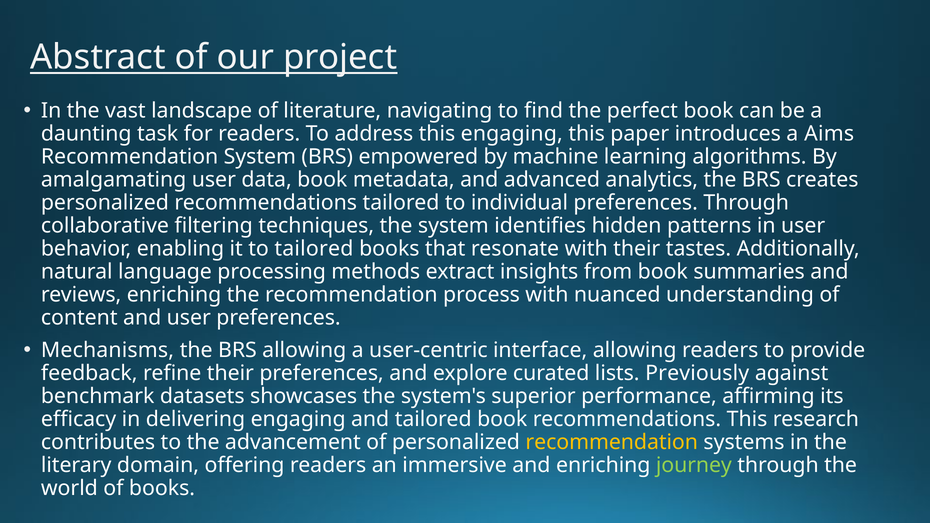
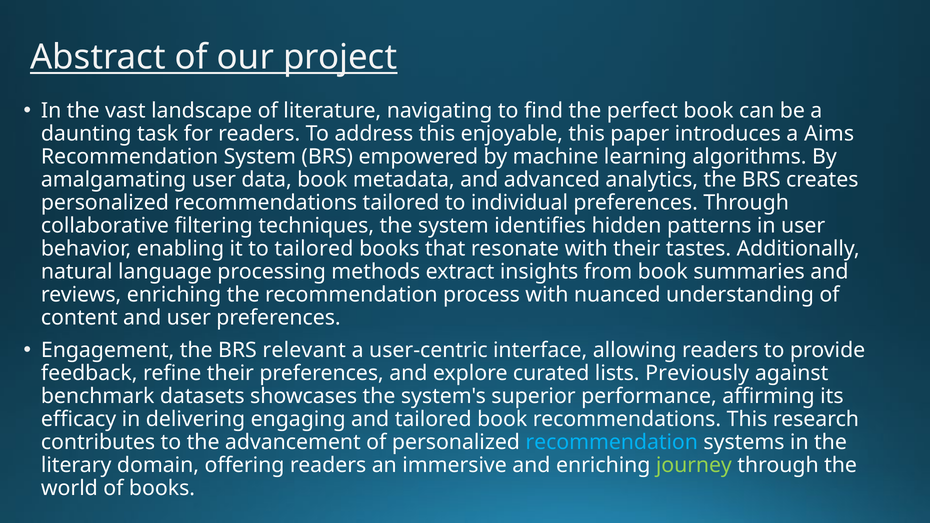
this engaging: engaging -> enjoyable
Mechanisms: Mechanisms -> Engagement
BRS allowing: allowing -> relevant
recommendation at (612, 442) colour: yellow -> light blue
